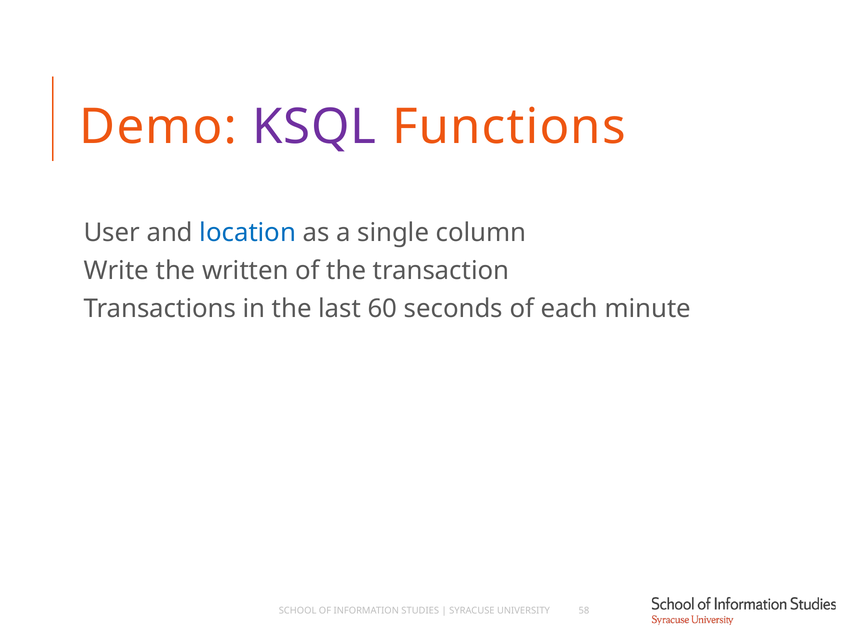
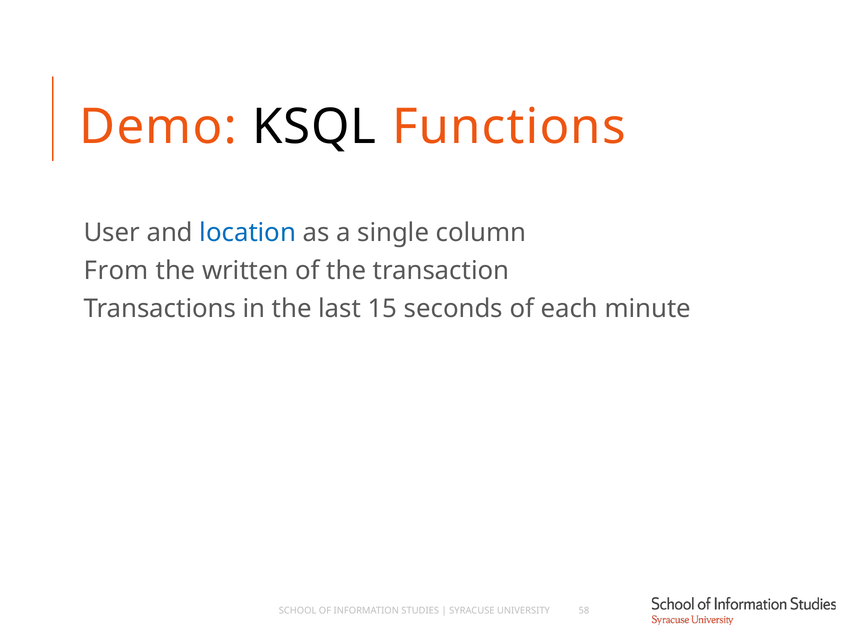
KSQL colour: purple -> black
Write: Write -> From
60: 60 -> 15
